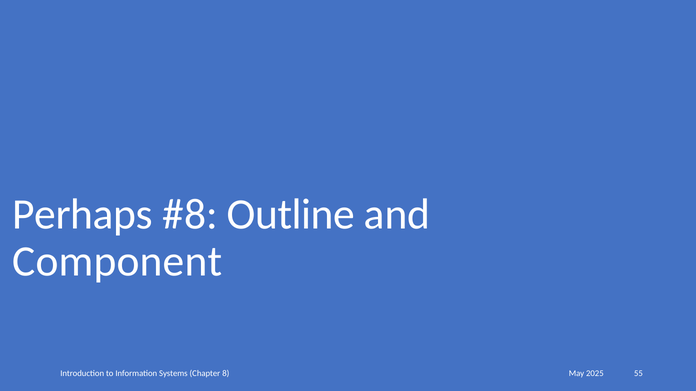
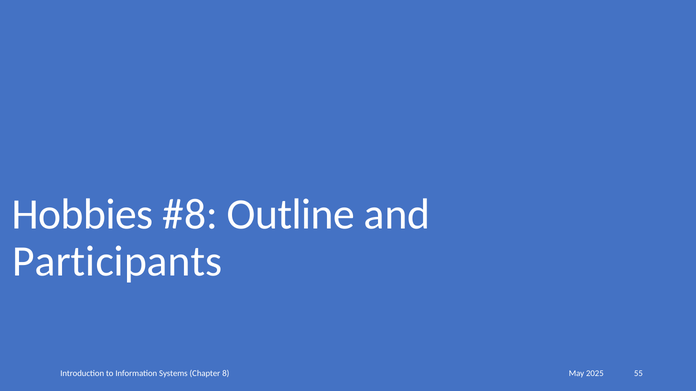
Perhaps: Perhaps -> Hobbies
Component: Component -> Participants
